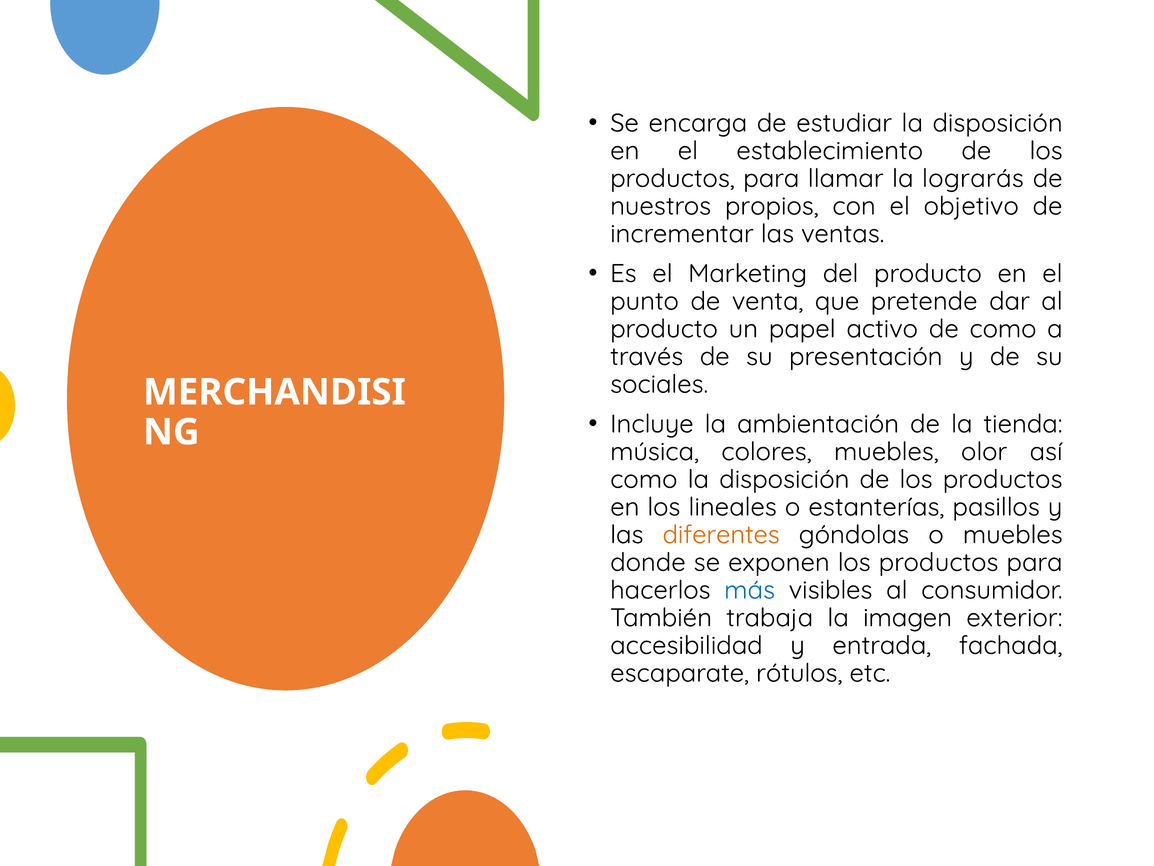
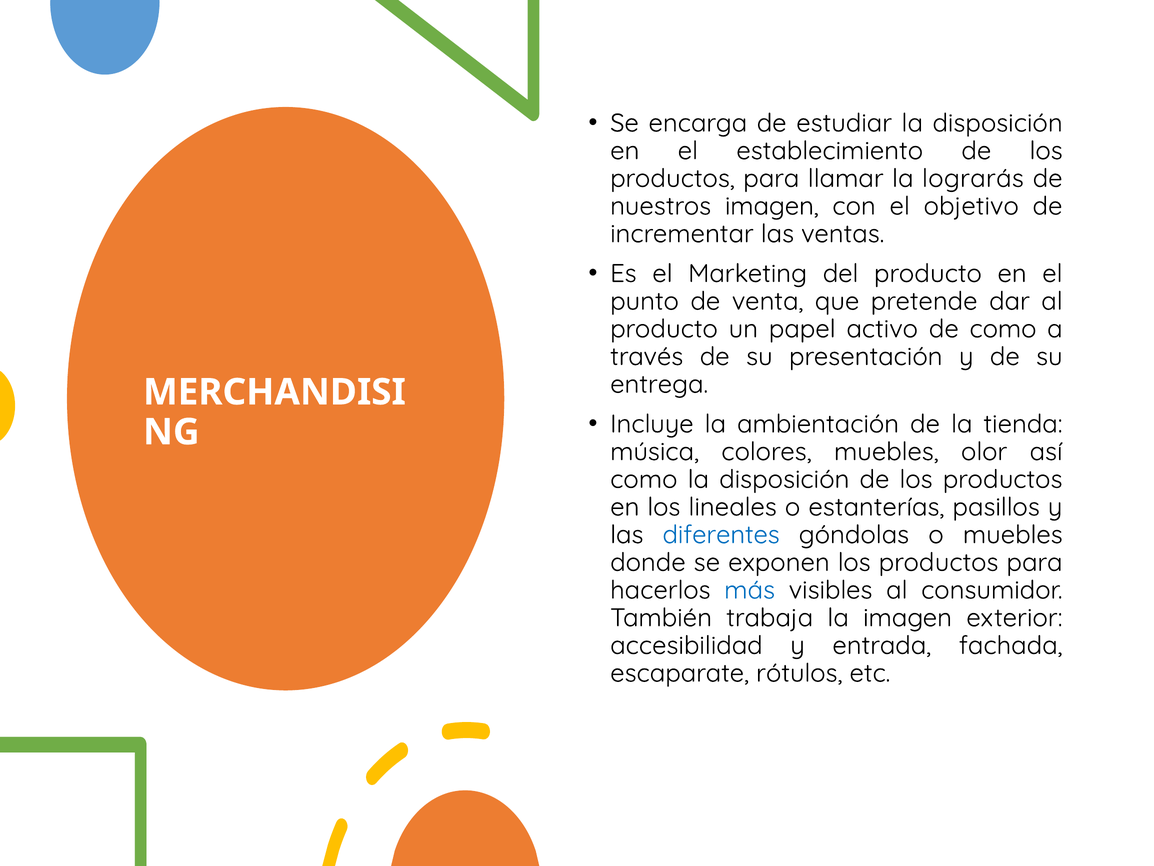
nuestros propios: propios -> imagen
sociales: sociales -> entrega
diferentes colour: orange -> blue
